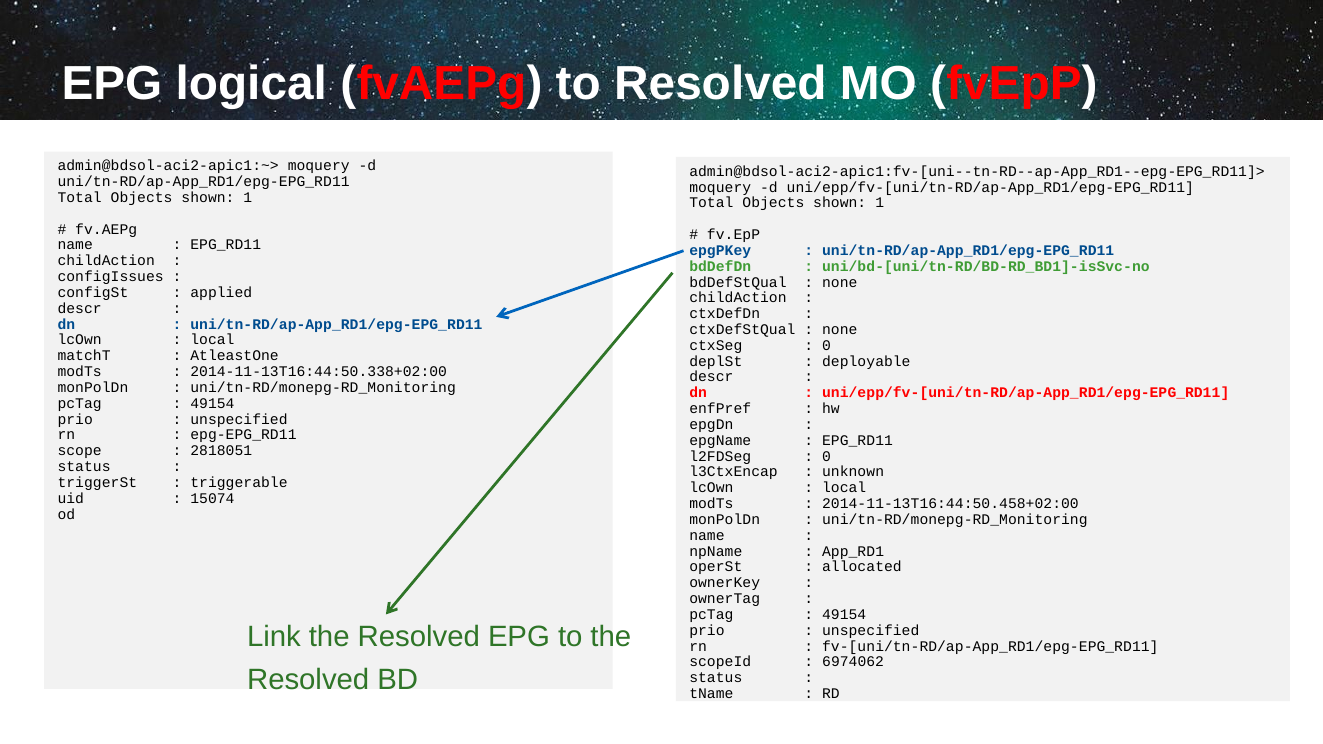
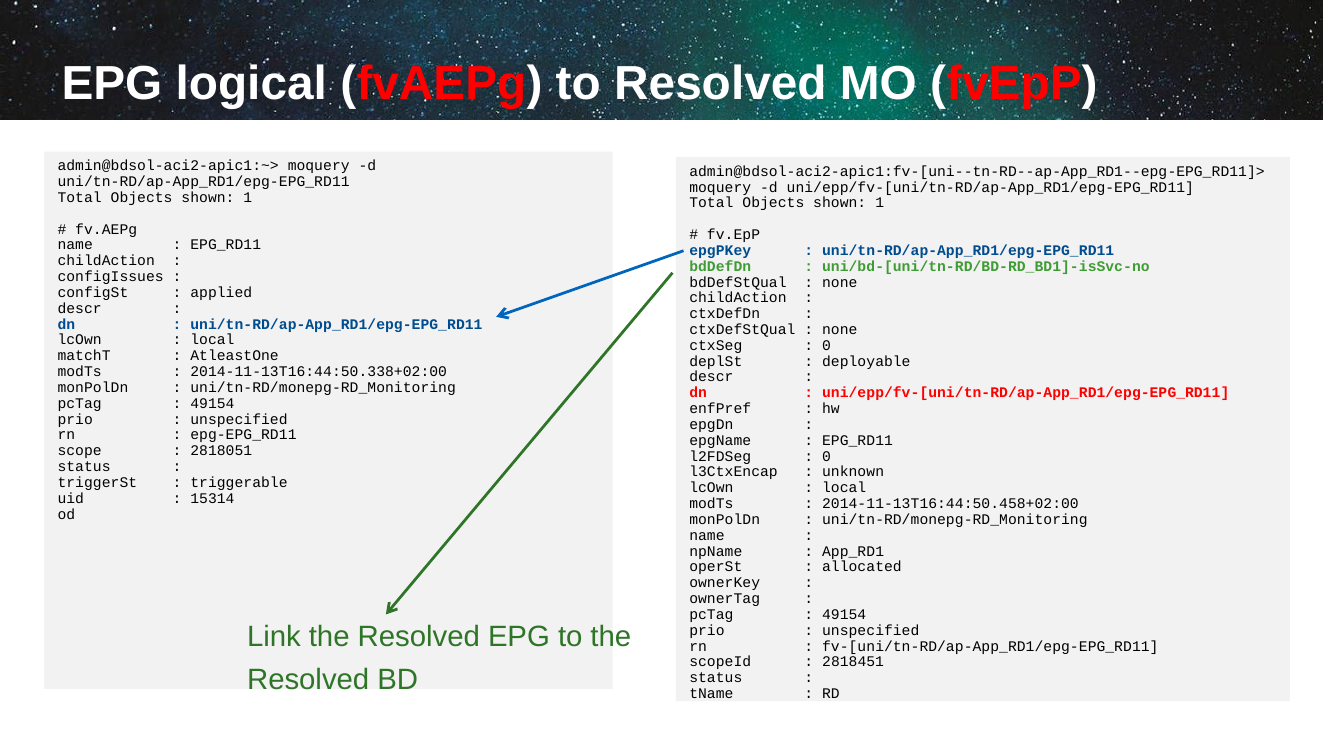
15074: 15074 -> 15314
6974062: 6974062 -> 2818451
